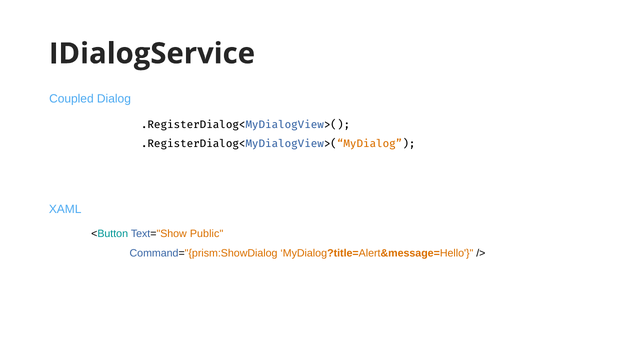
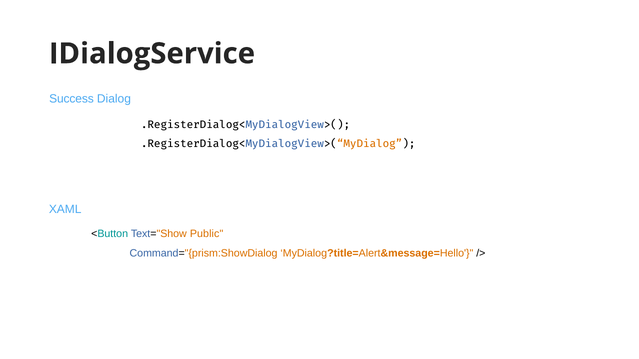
Coupled: Coupled -> Success
